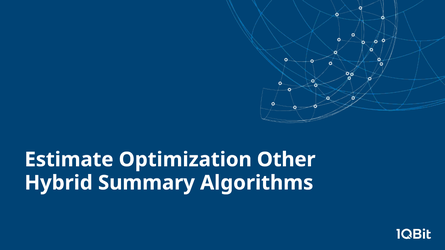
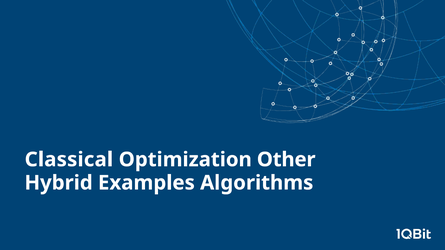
Estimate: Estimate -> Classical
Summary: Summary -> Examples
